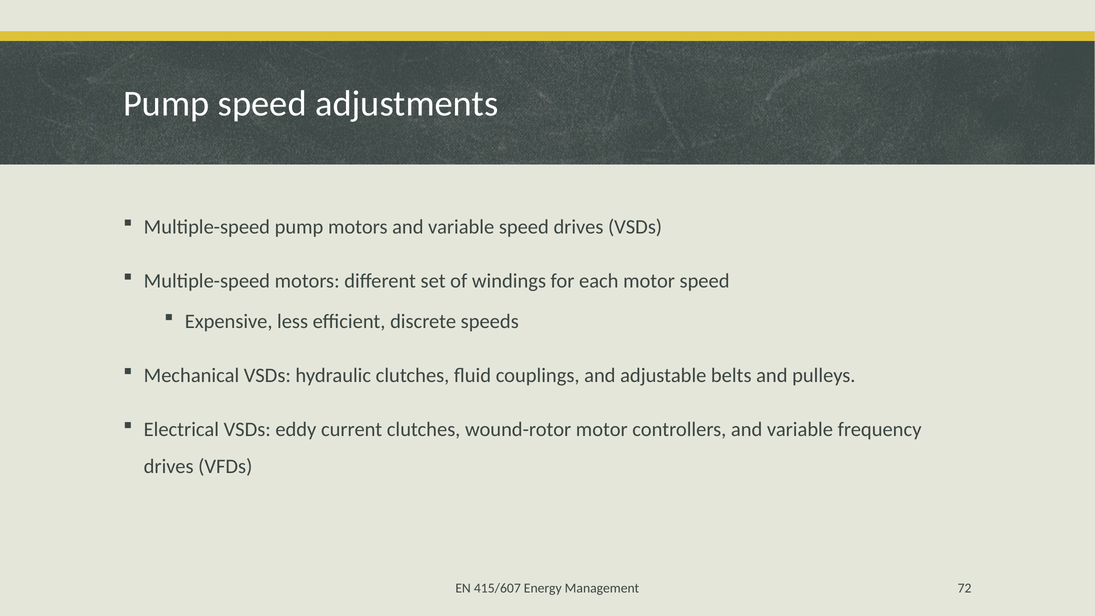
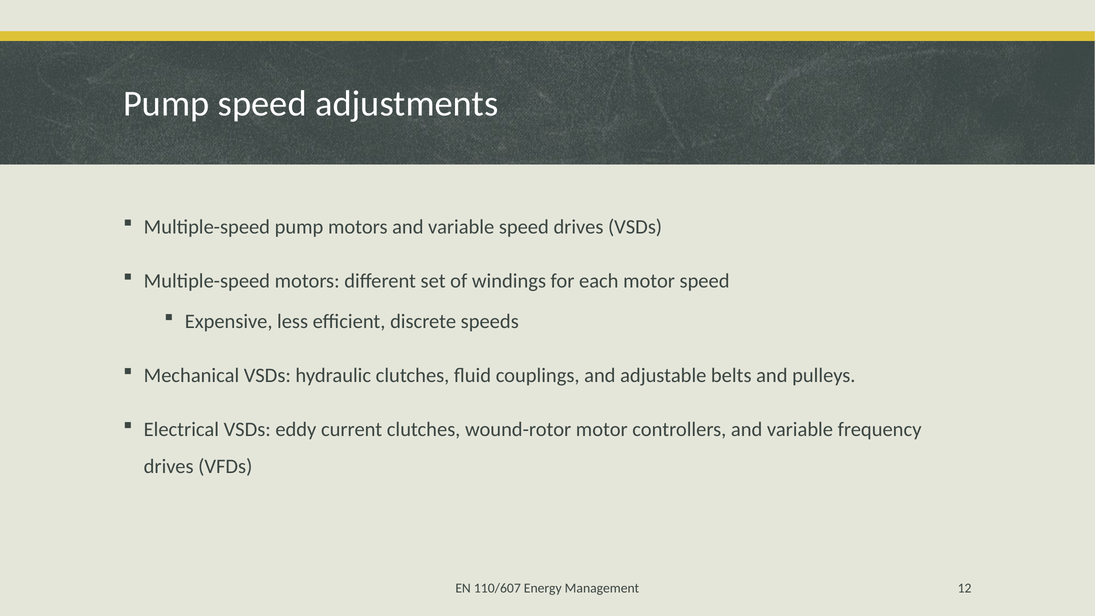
415/607: 415/607 -> 110/607
72: 72 -> 12
